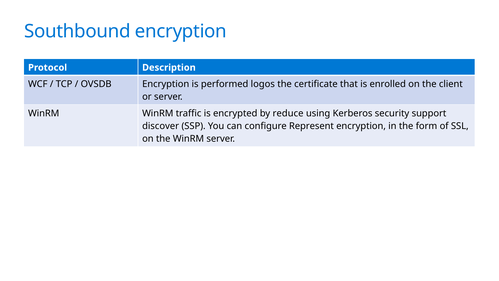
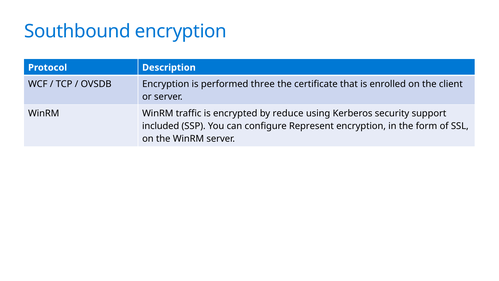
logos: logos -> three
discover: discover -> included
